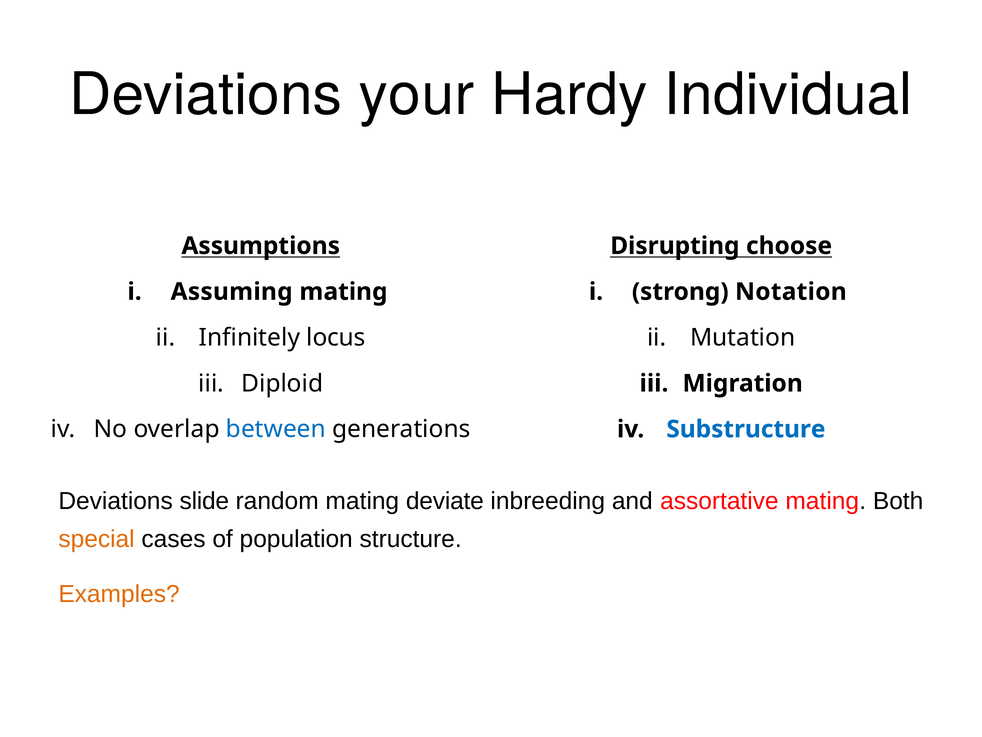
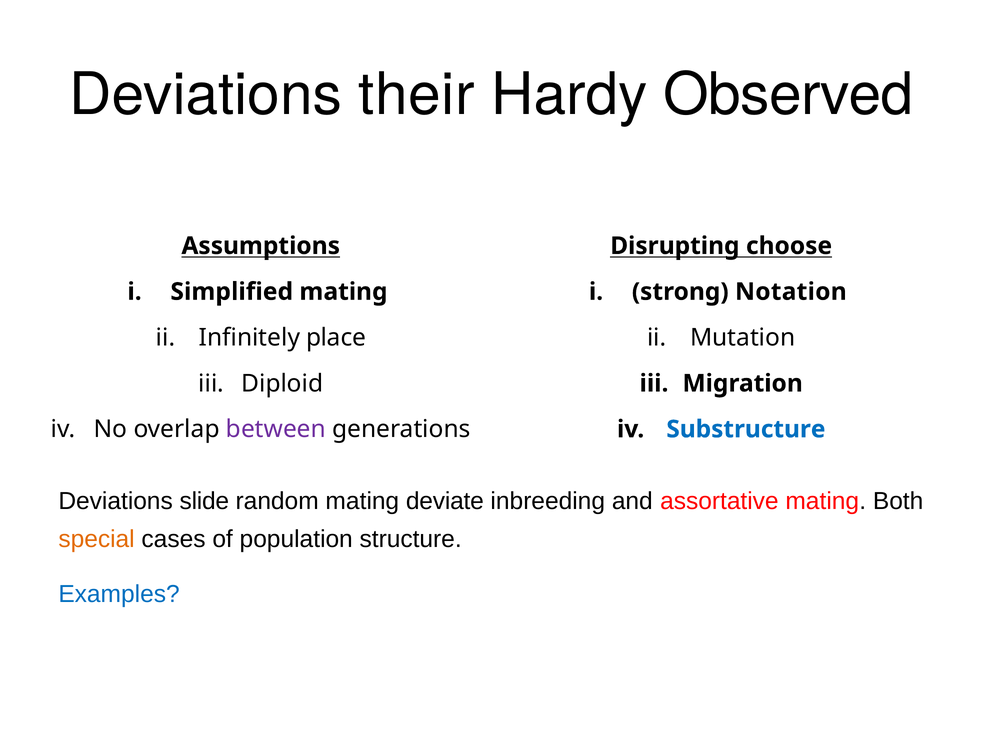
your: your -> their
Individual: Individual -> Observed
Assuming: Assuming -> Simplified
locus: locus -> place
between colour: blue -> purple
Examples colour: orange -> blue
